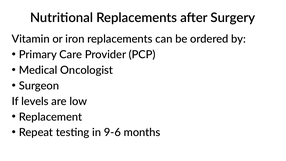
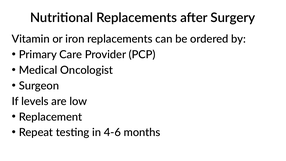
9-6: 9-6 -> 4-6
